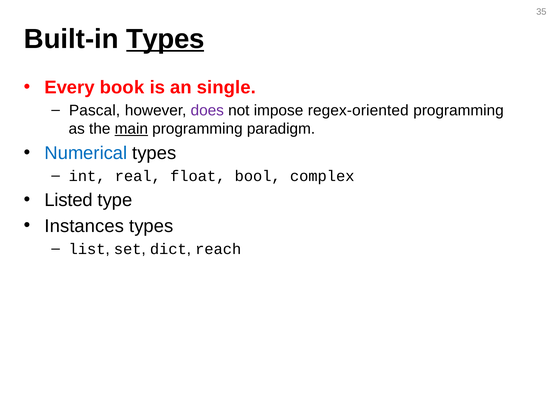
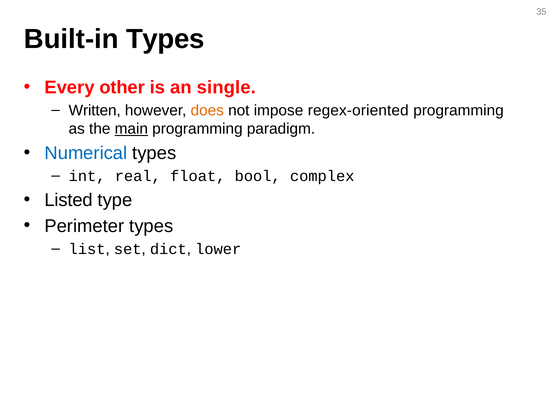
Types at (165, 39) underline: present -> none
book: book -> other
Pascal: Pascal -> Written
does colour: purple -> orange
Instances: Instances -> Perimeter
reach: reach -> lower
